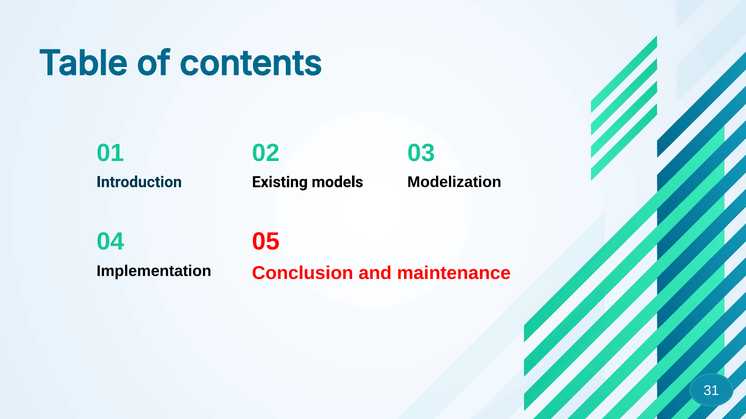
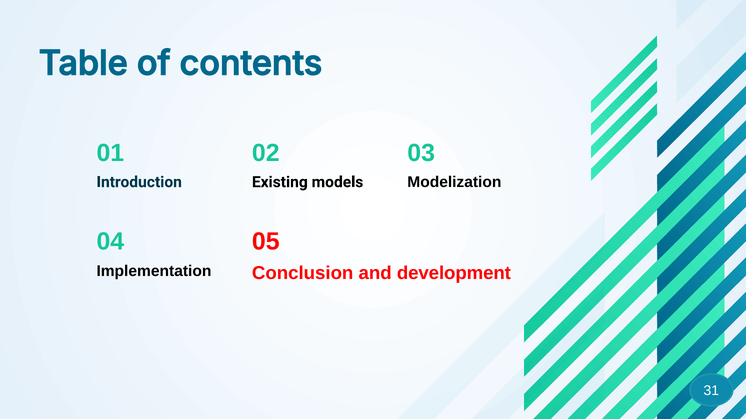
maintenance: maintenance -> development
